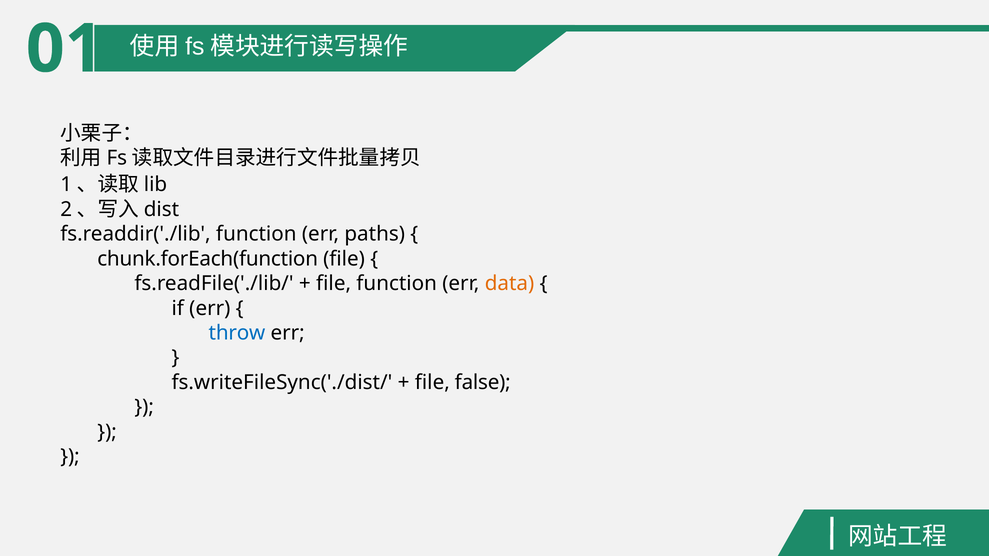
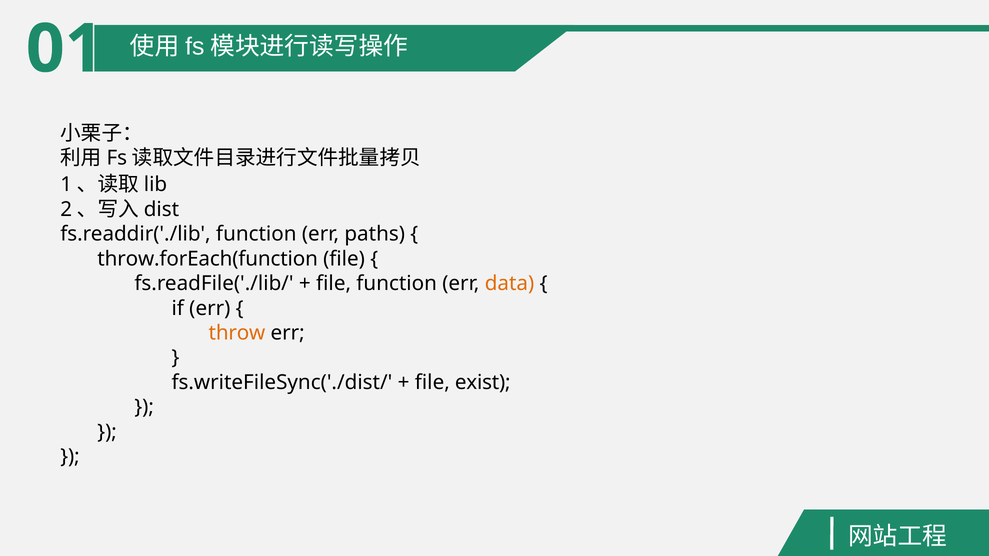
chunk.forEach(function: chunk.forEach(function -> throw.forEach(function
throw colour: blue -> orange
false: false -> exist
